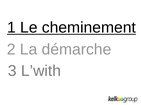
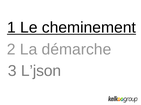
L’with: L’with -> L’json
